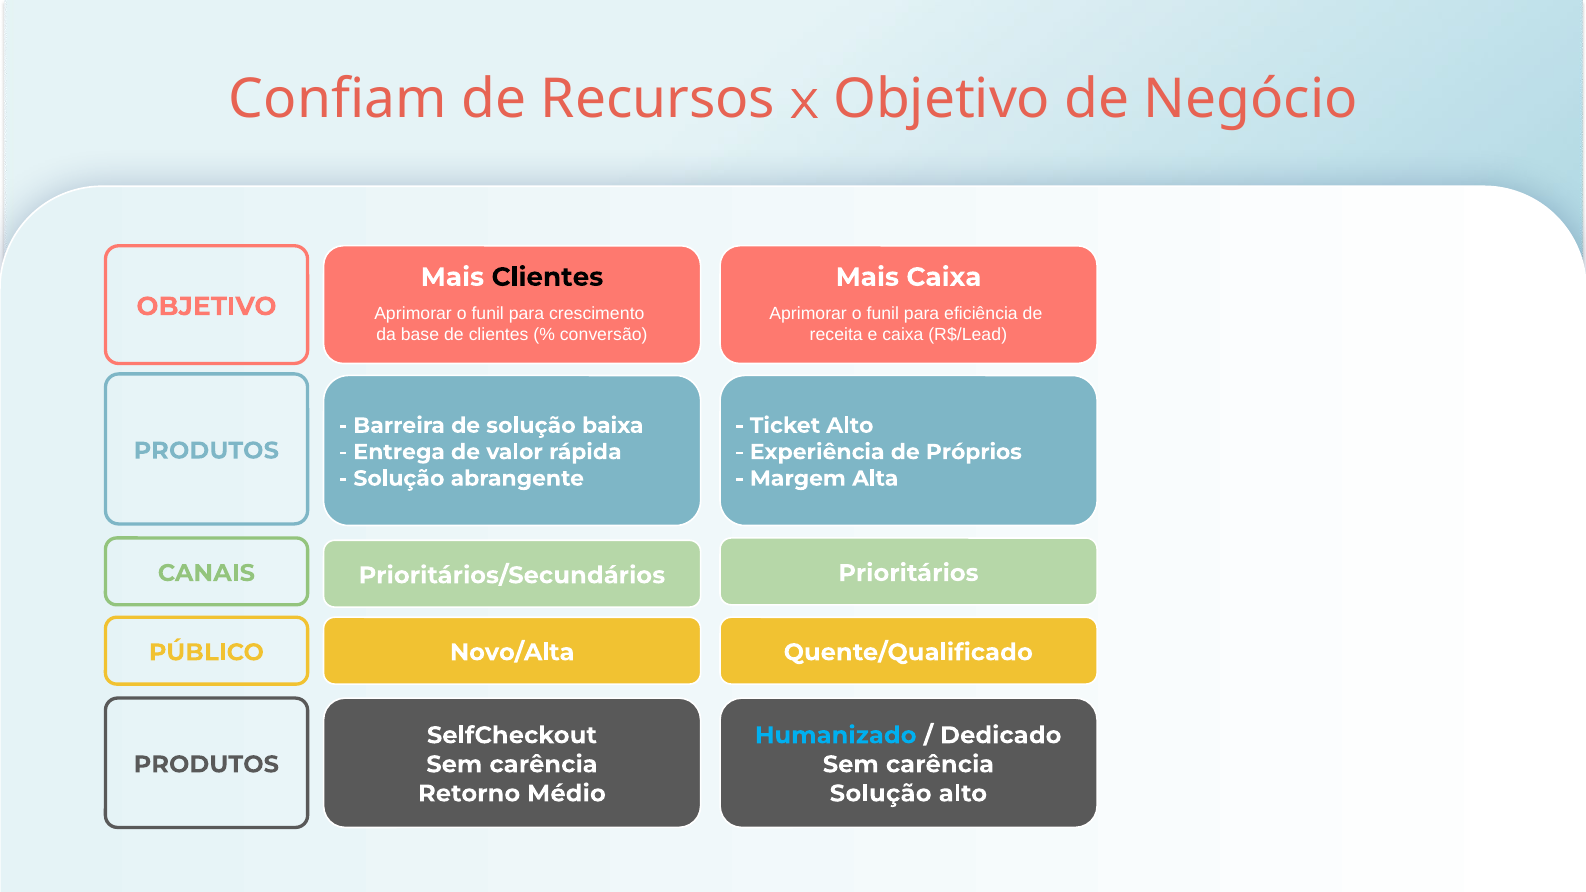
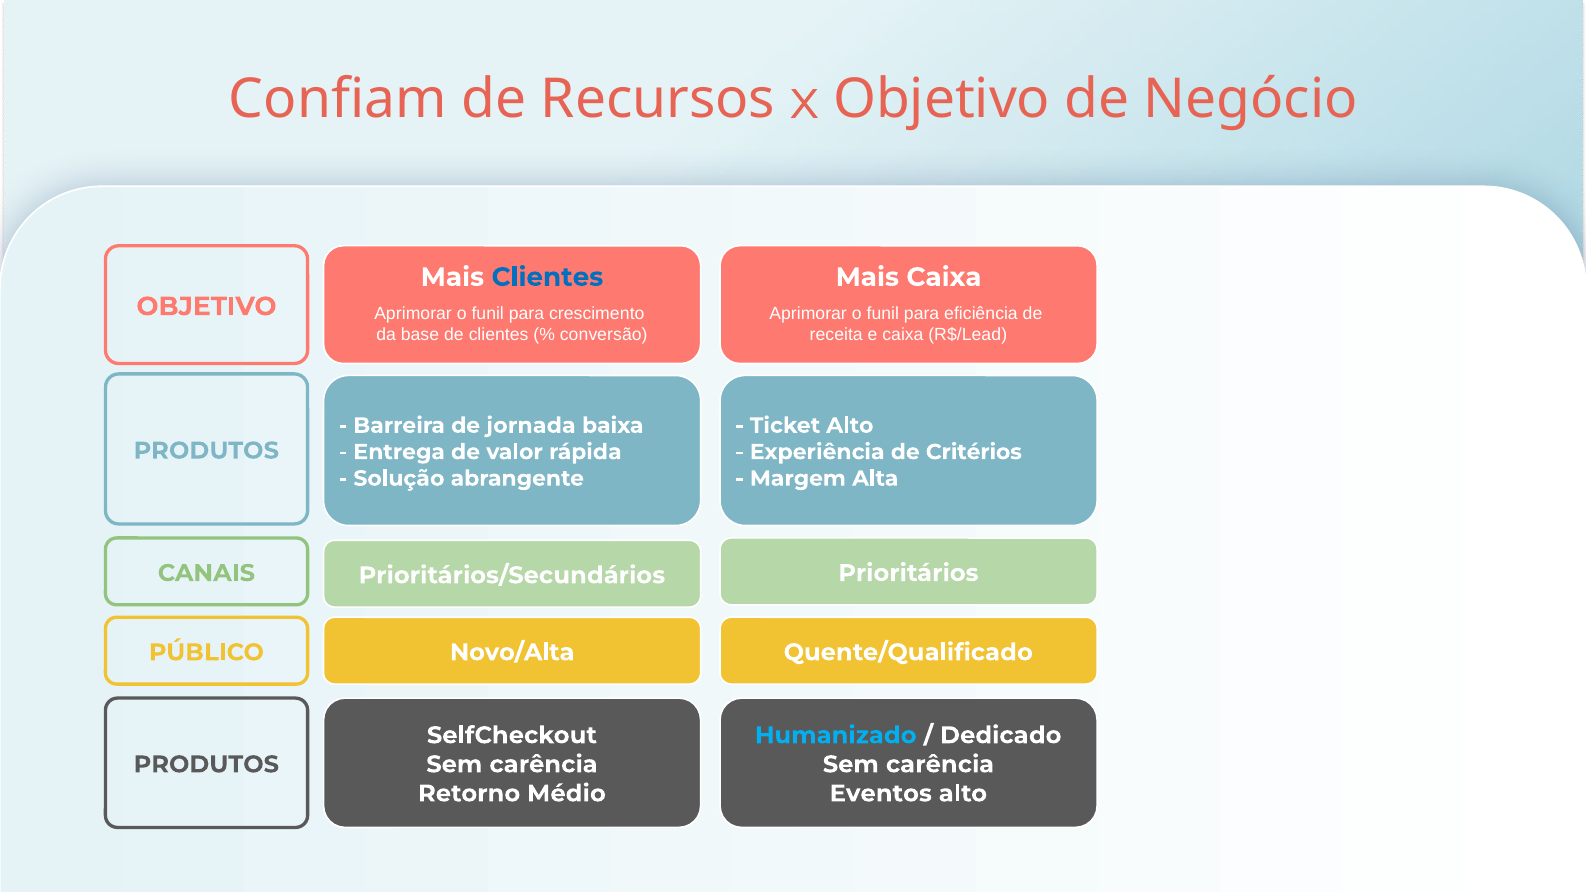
Clientes at (547, 277) colour: black -> blue
de solução: solução -> jornada
Próprios: Próprios -> Critérios
Solução at (881, 794): Solução -> Eventos
